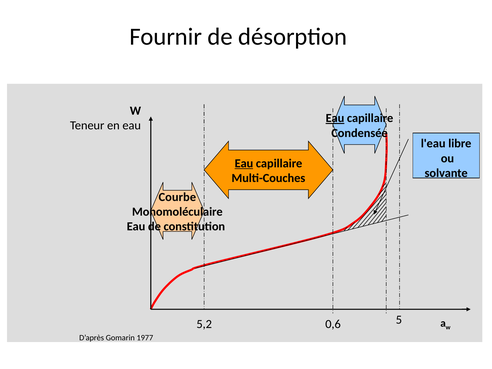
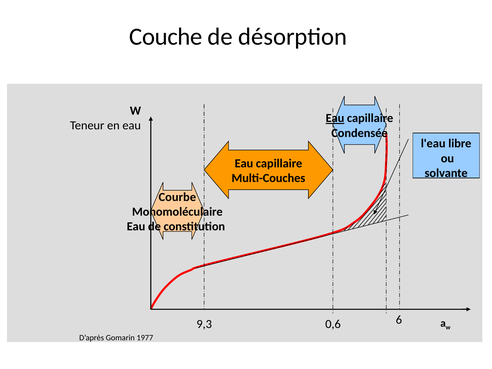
Fournir: Fournir -> Couche
Eau at (244, 163) underline: present -> none
5,2: 5,2 -> 9,3
5: 5 -> 6
